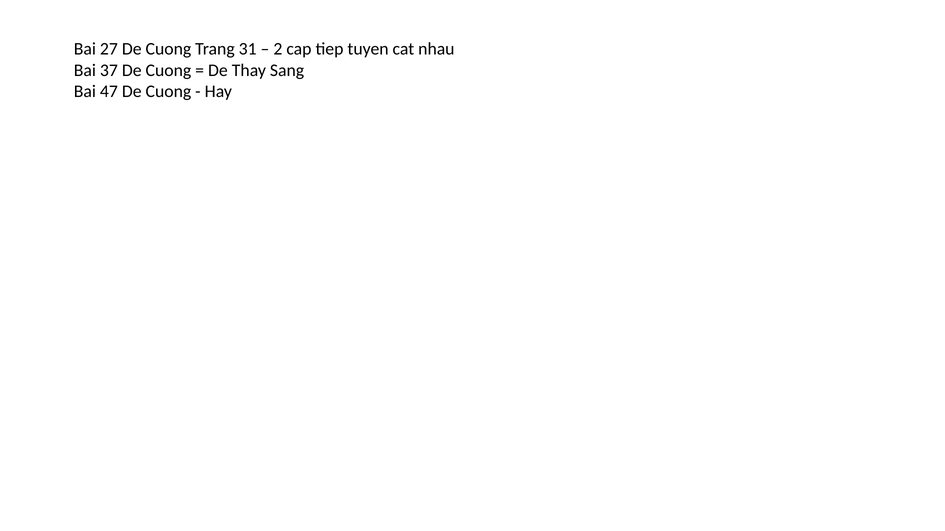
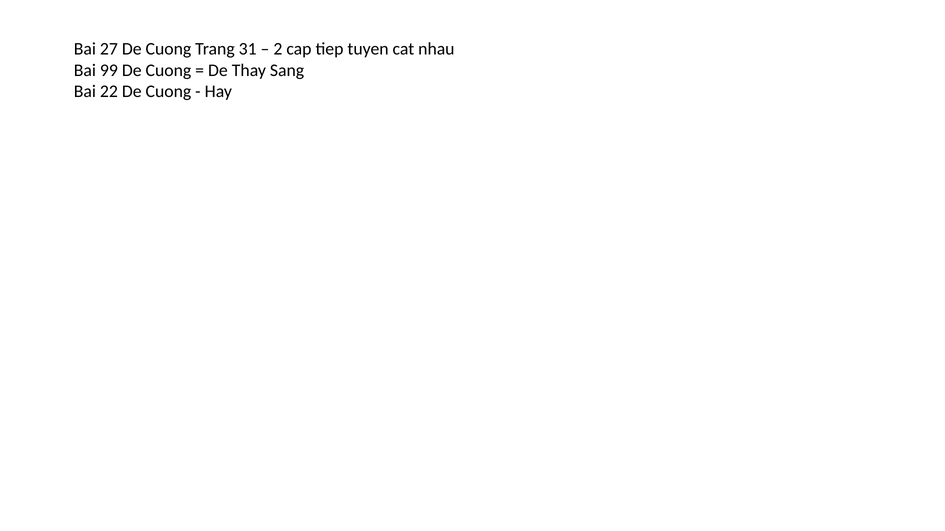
37: 37 -> 99
47: 47 -> 22
